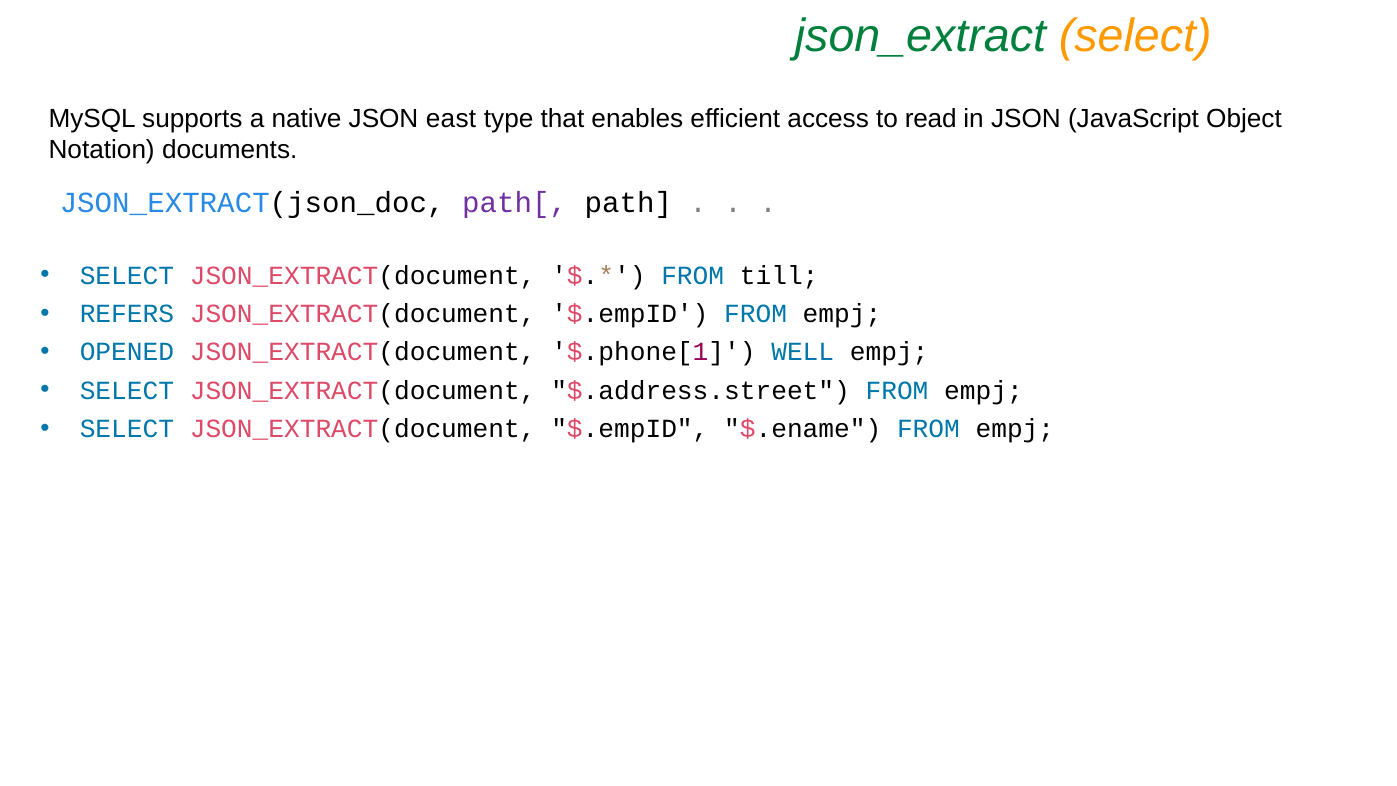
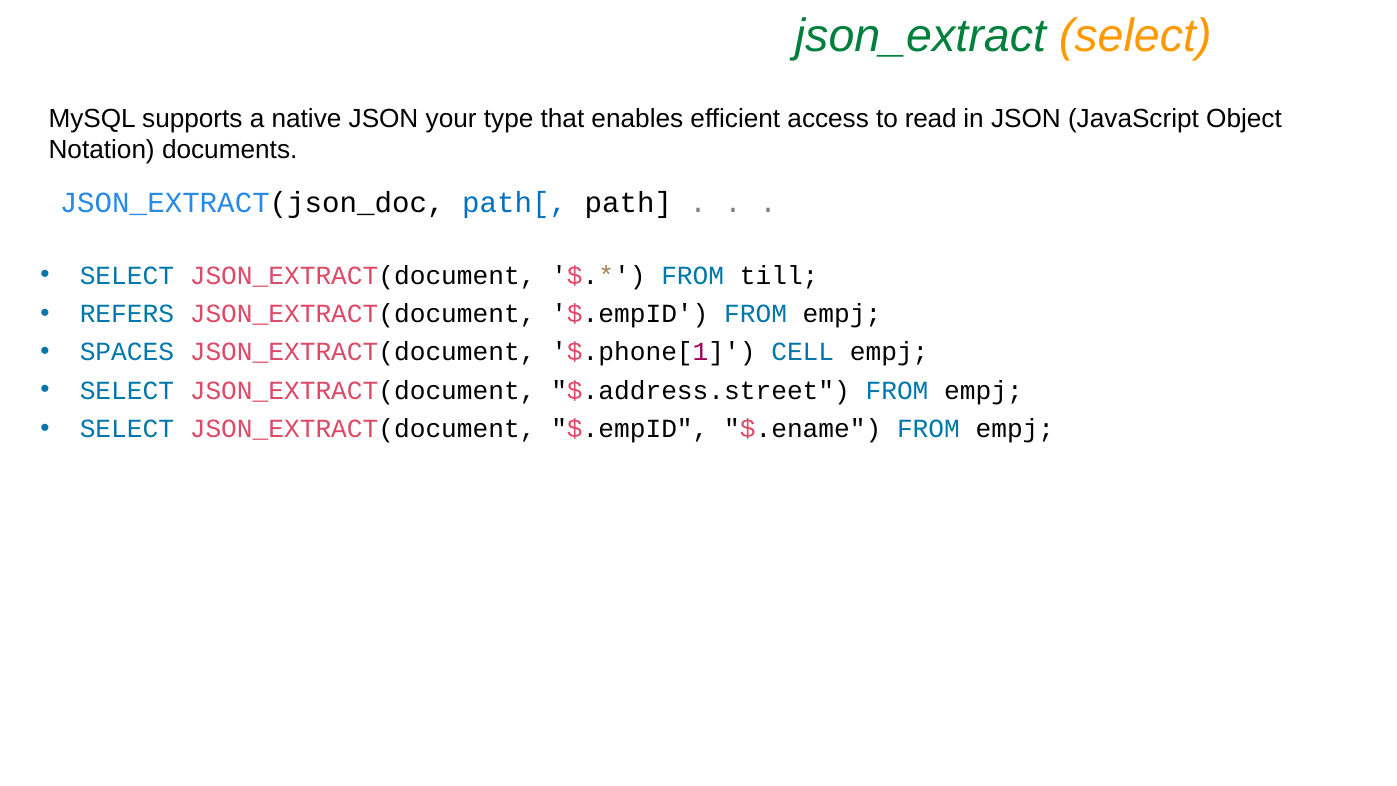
east: east -> your
path[ colour: purple -> blue
OPENED: OPENED -> SPACES
WELL: WELL -> CELL
